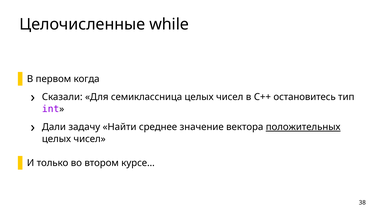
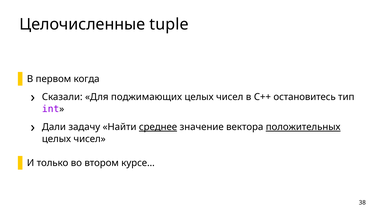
while: while -> tuple
семиклассница: семиклассница -> поджимающих
среднее underline: none -> present
